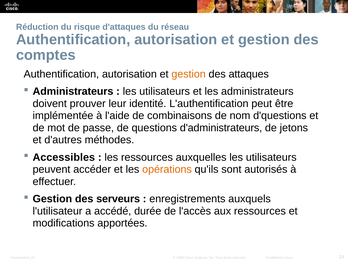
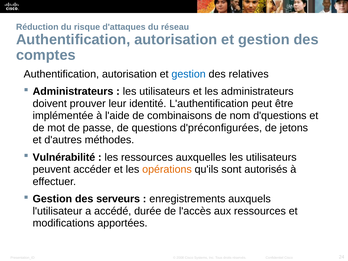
gestion at (189, 74) colour: orange -> blue
attaques: attaques -> relatives
d'administrateurs: d'administrateurs -> d'préconfigurées
Accessibles: Accessibles -> Vulnérabilité
